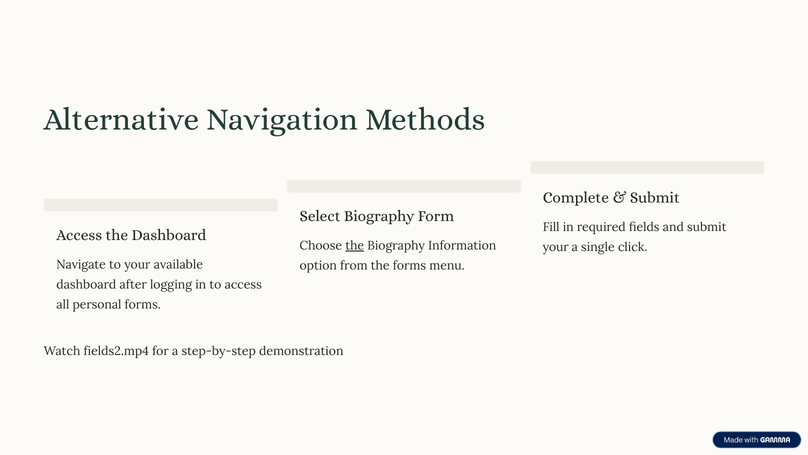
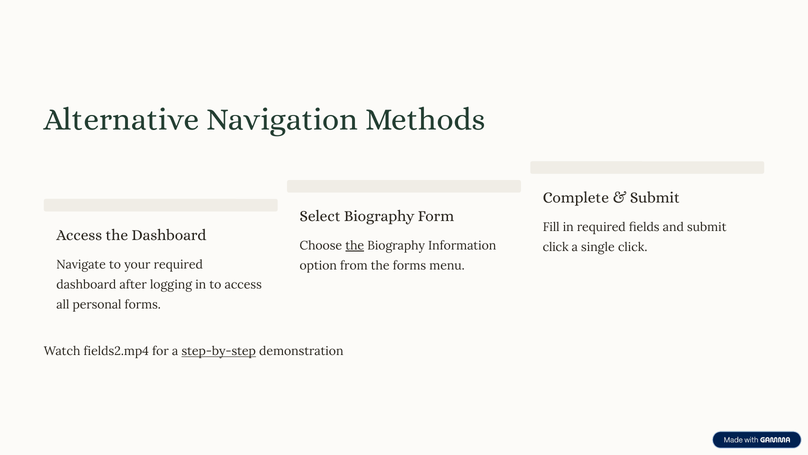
your at (556, 247): your -> click
your available: available -> required
step-by-step underline: none -> present
